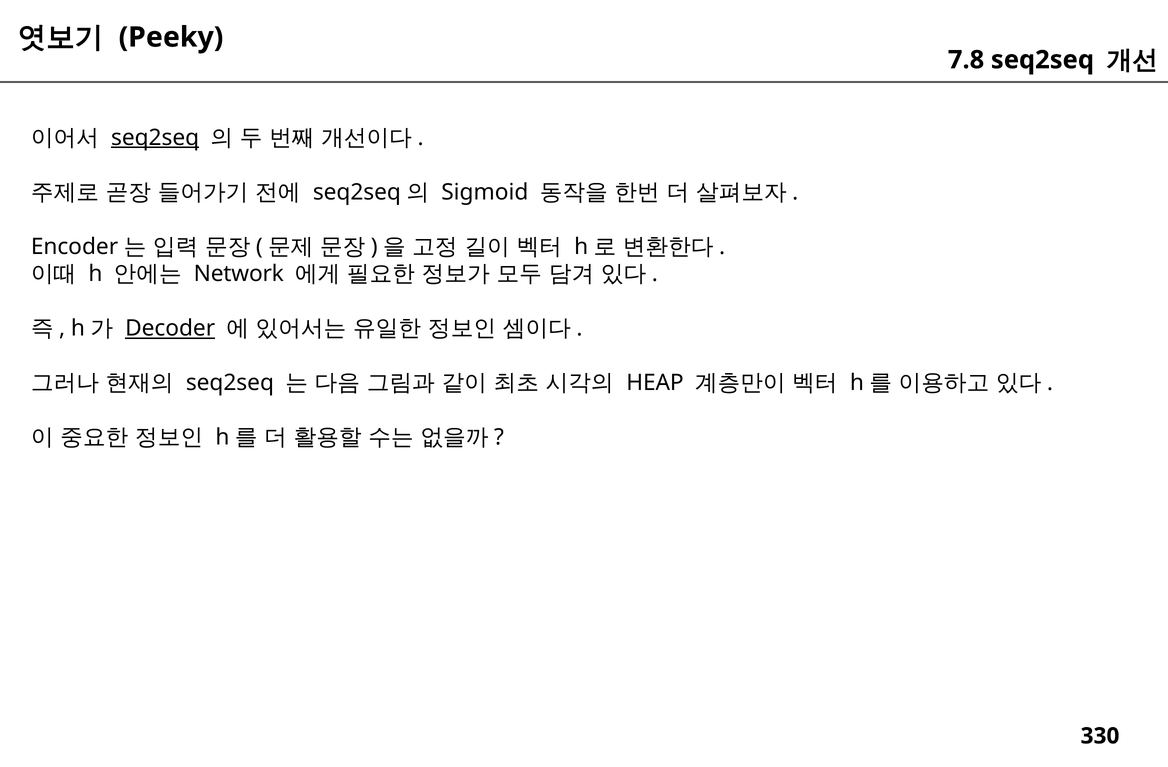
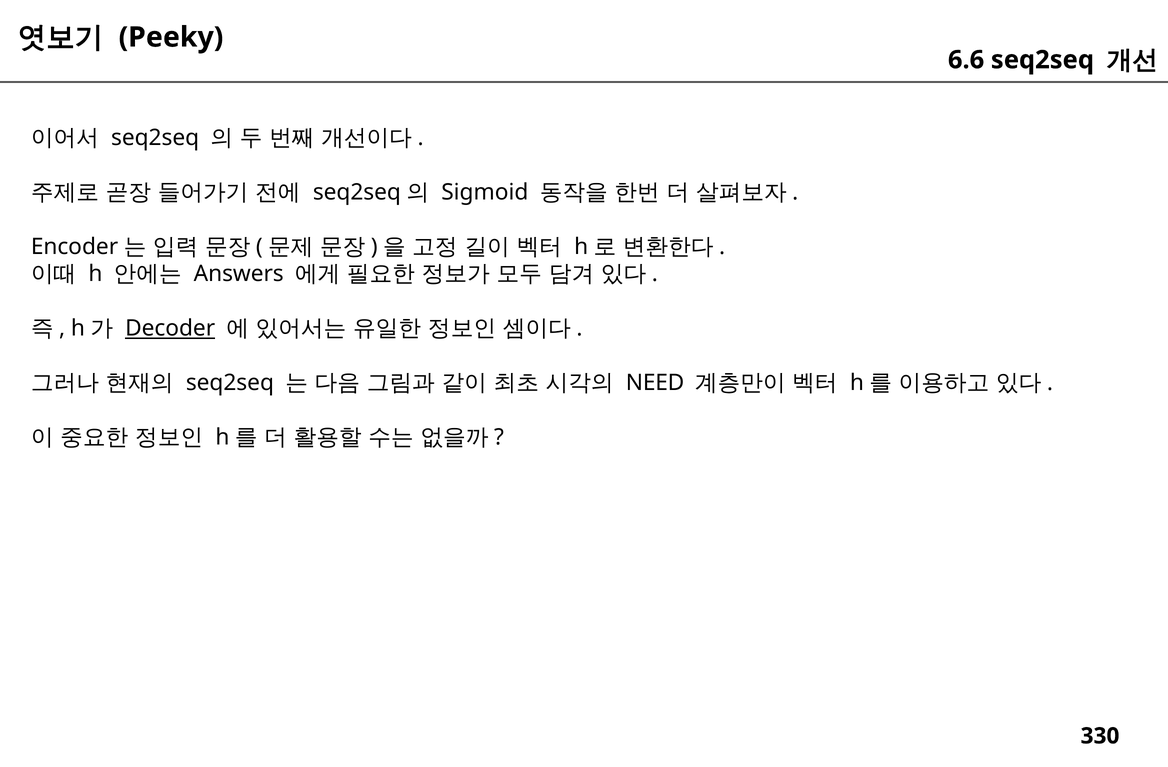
7.8: 7.8 -> 6.6
seq2seq at (155, 138) underline: present -> none
Network: Network -> Answers
HEAP: HEAP -> NEED
